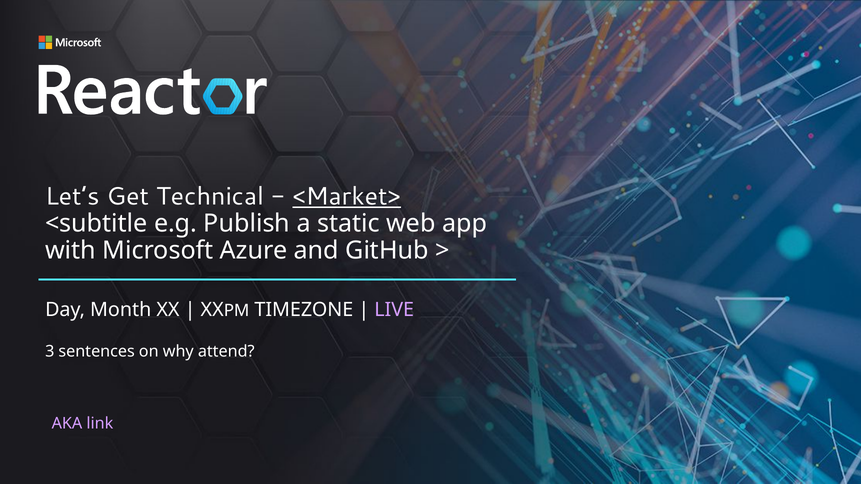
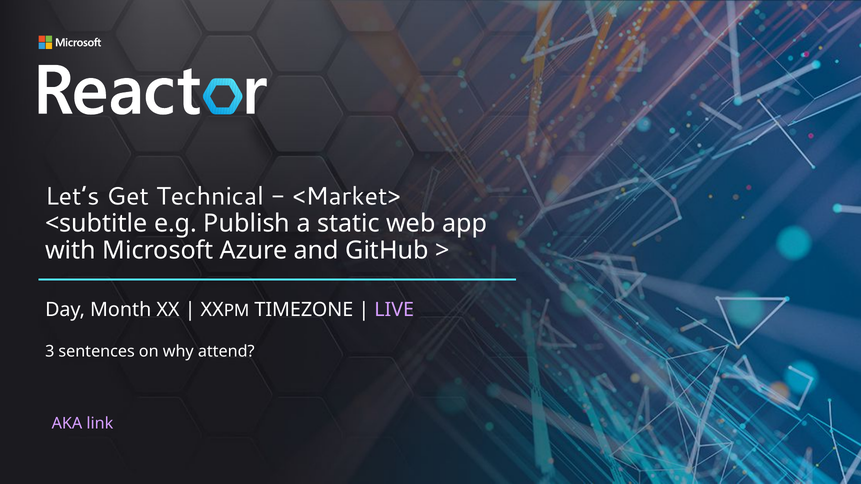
<Market> underline: present -> none
